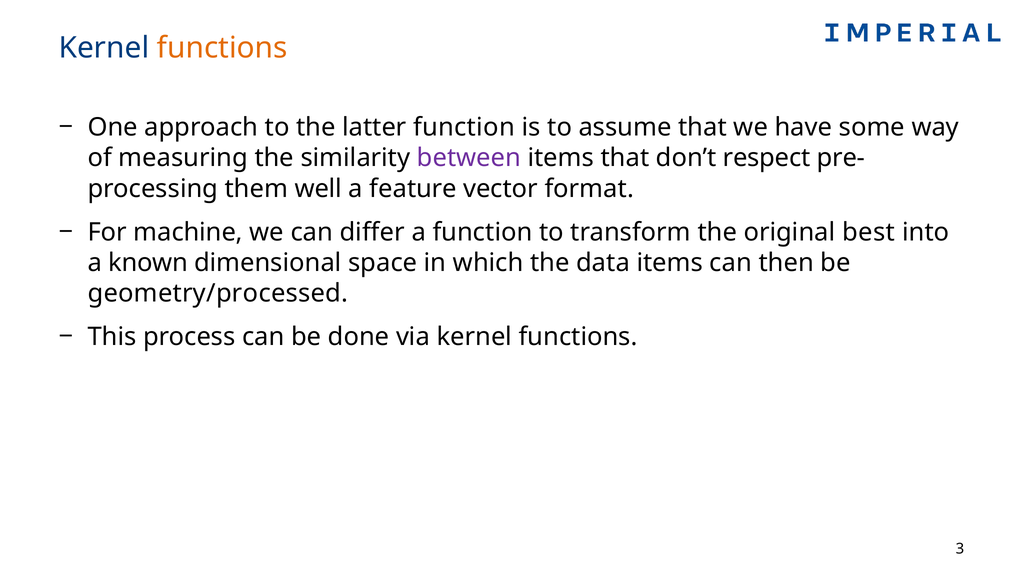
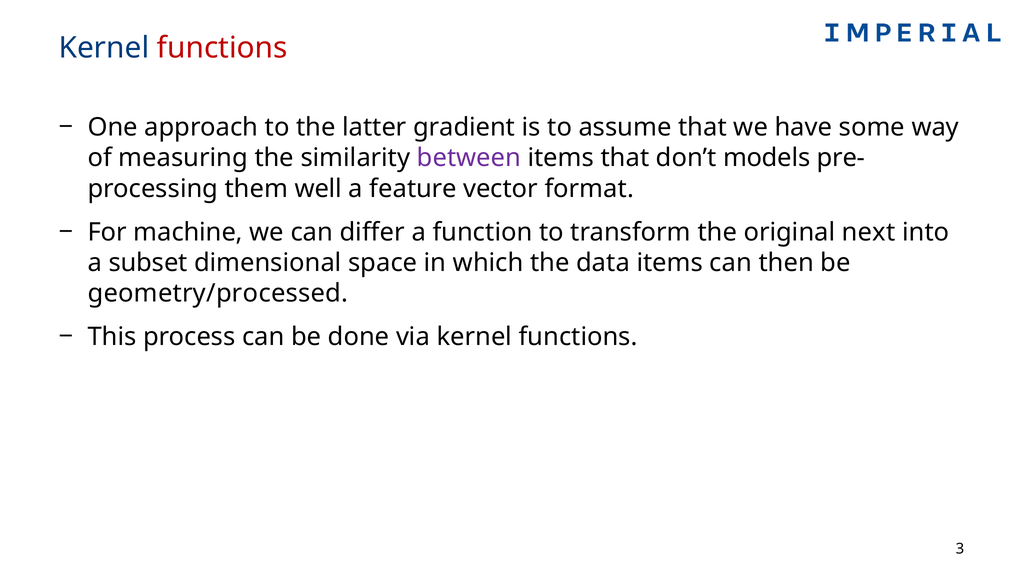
functions at (222, 48) colour: orange -> red
latter function: function -> gradient
respect: respect -> models
best: best -> next
known: known -> subset
